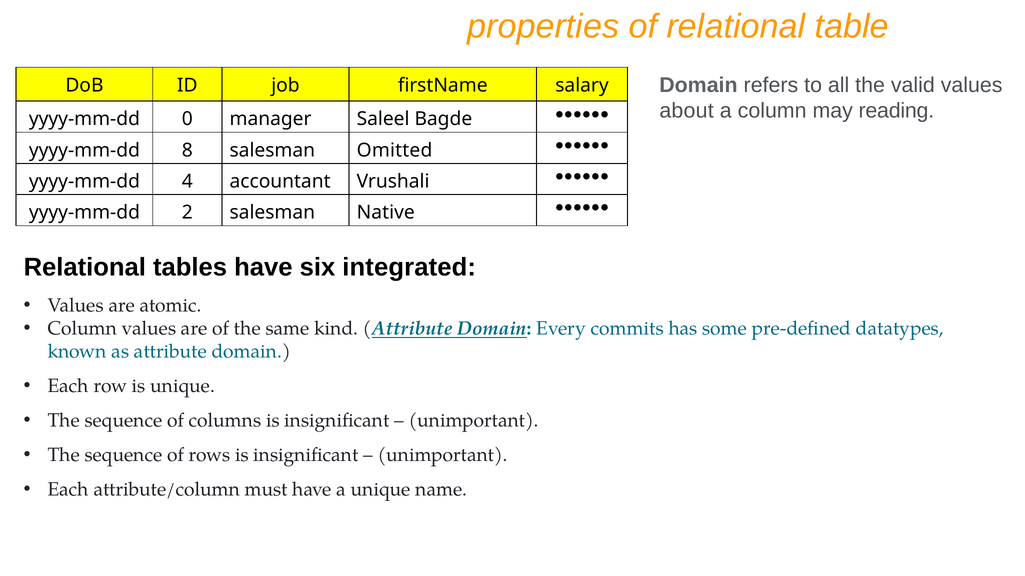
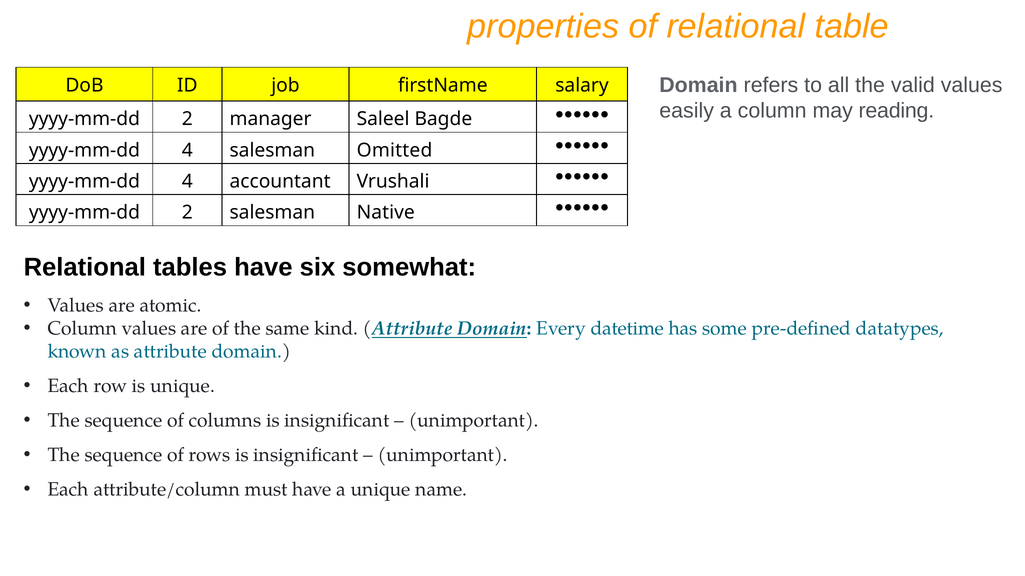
about: about -> easily
0 at (187, 119): 0 -> 2
8 at (187, 150): 8 -> 4
integrated: integrated -> somewhat
commits: commits -> datetime
